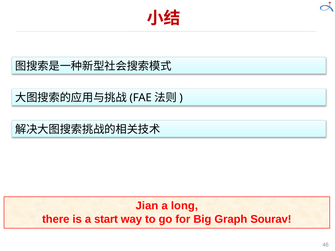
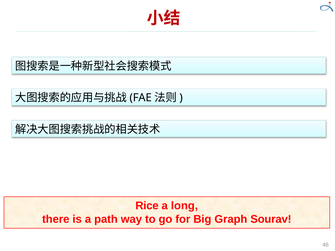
Jian: Jian -> Rice
start: start -> path
